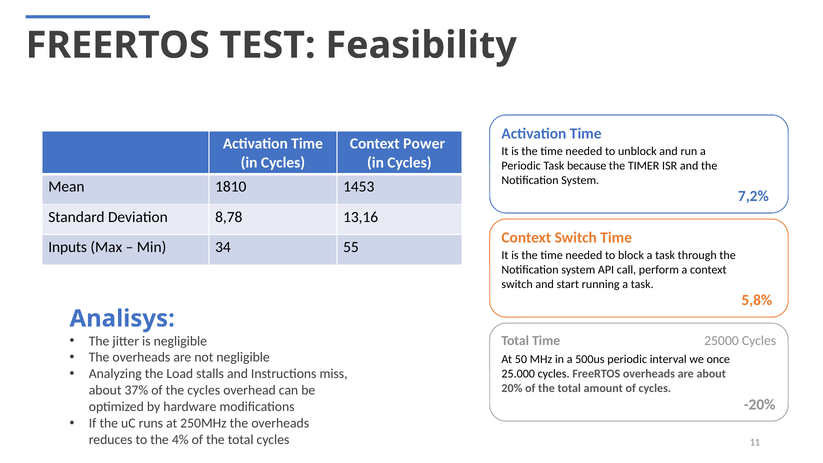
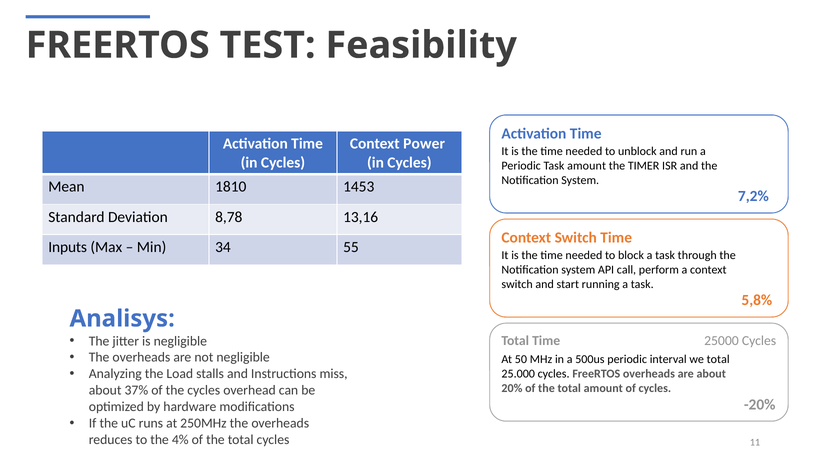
Task because: because -> amount
we once: once -> total
